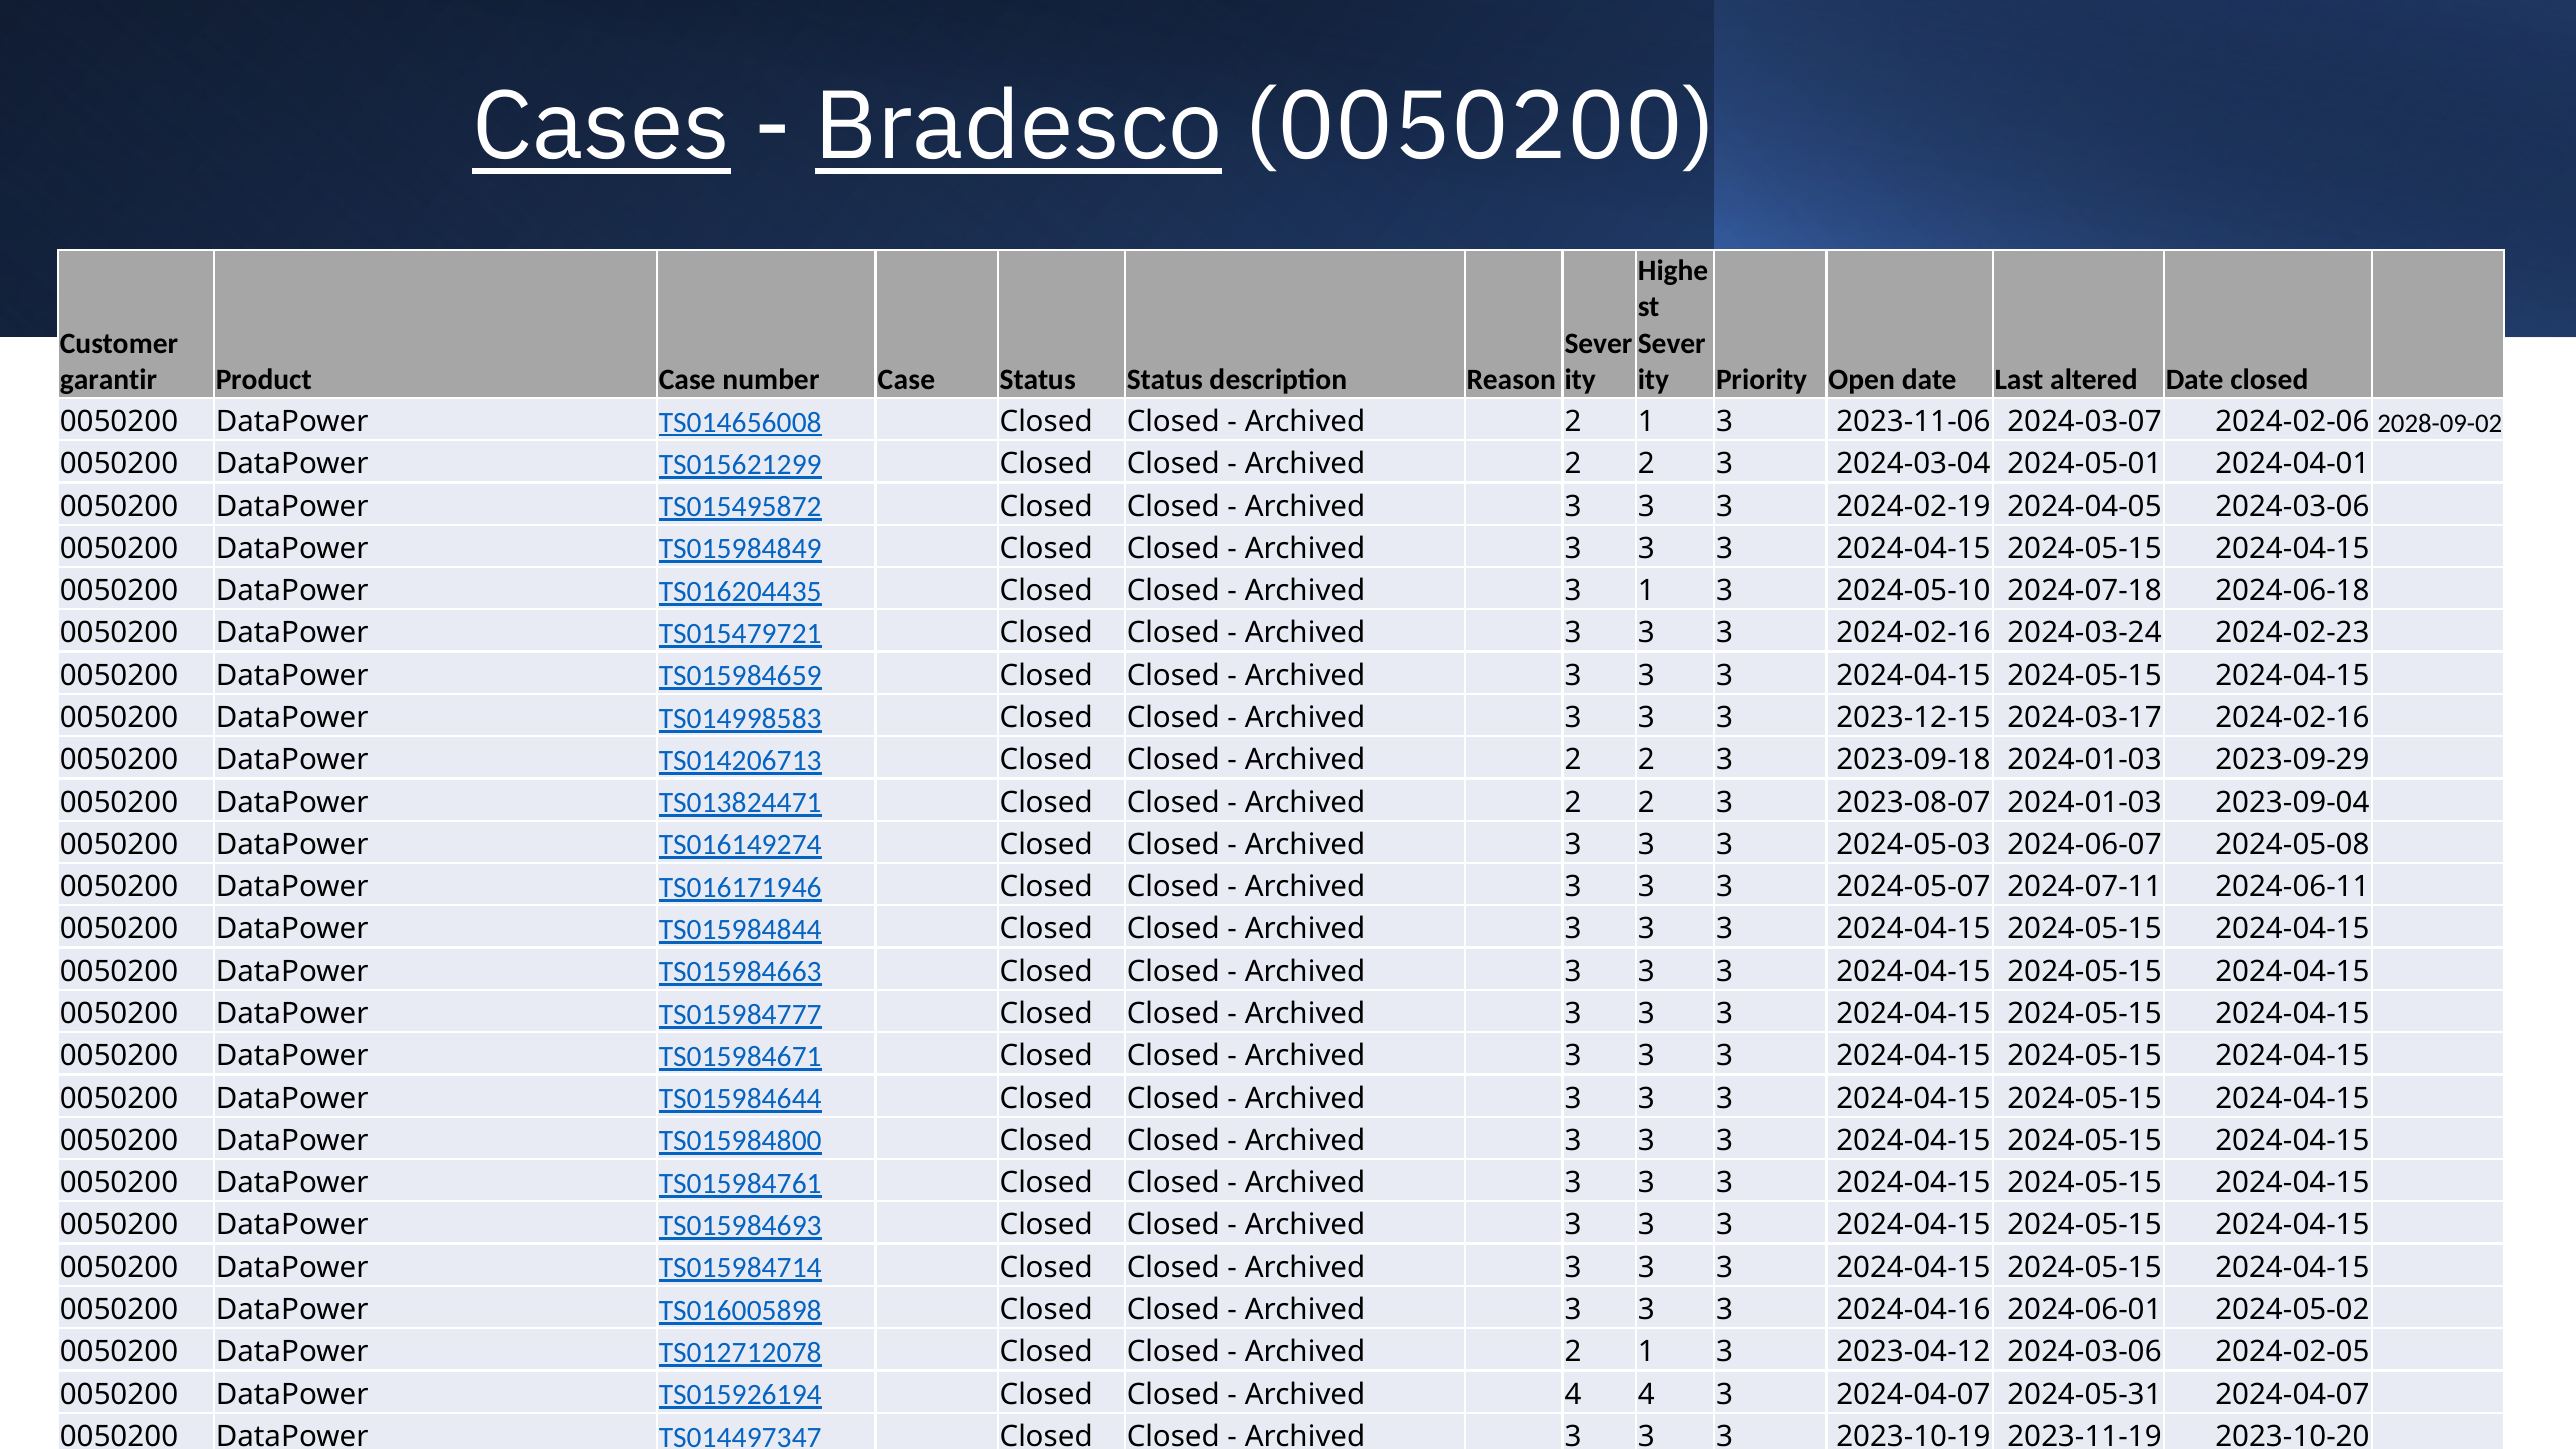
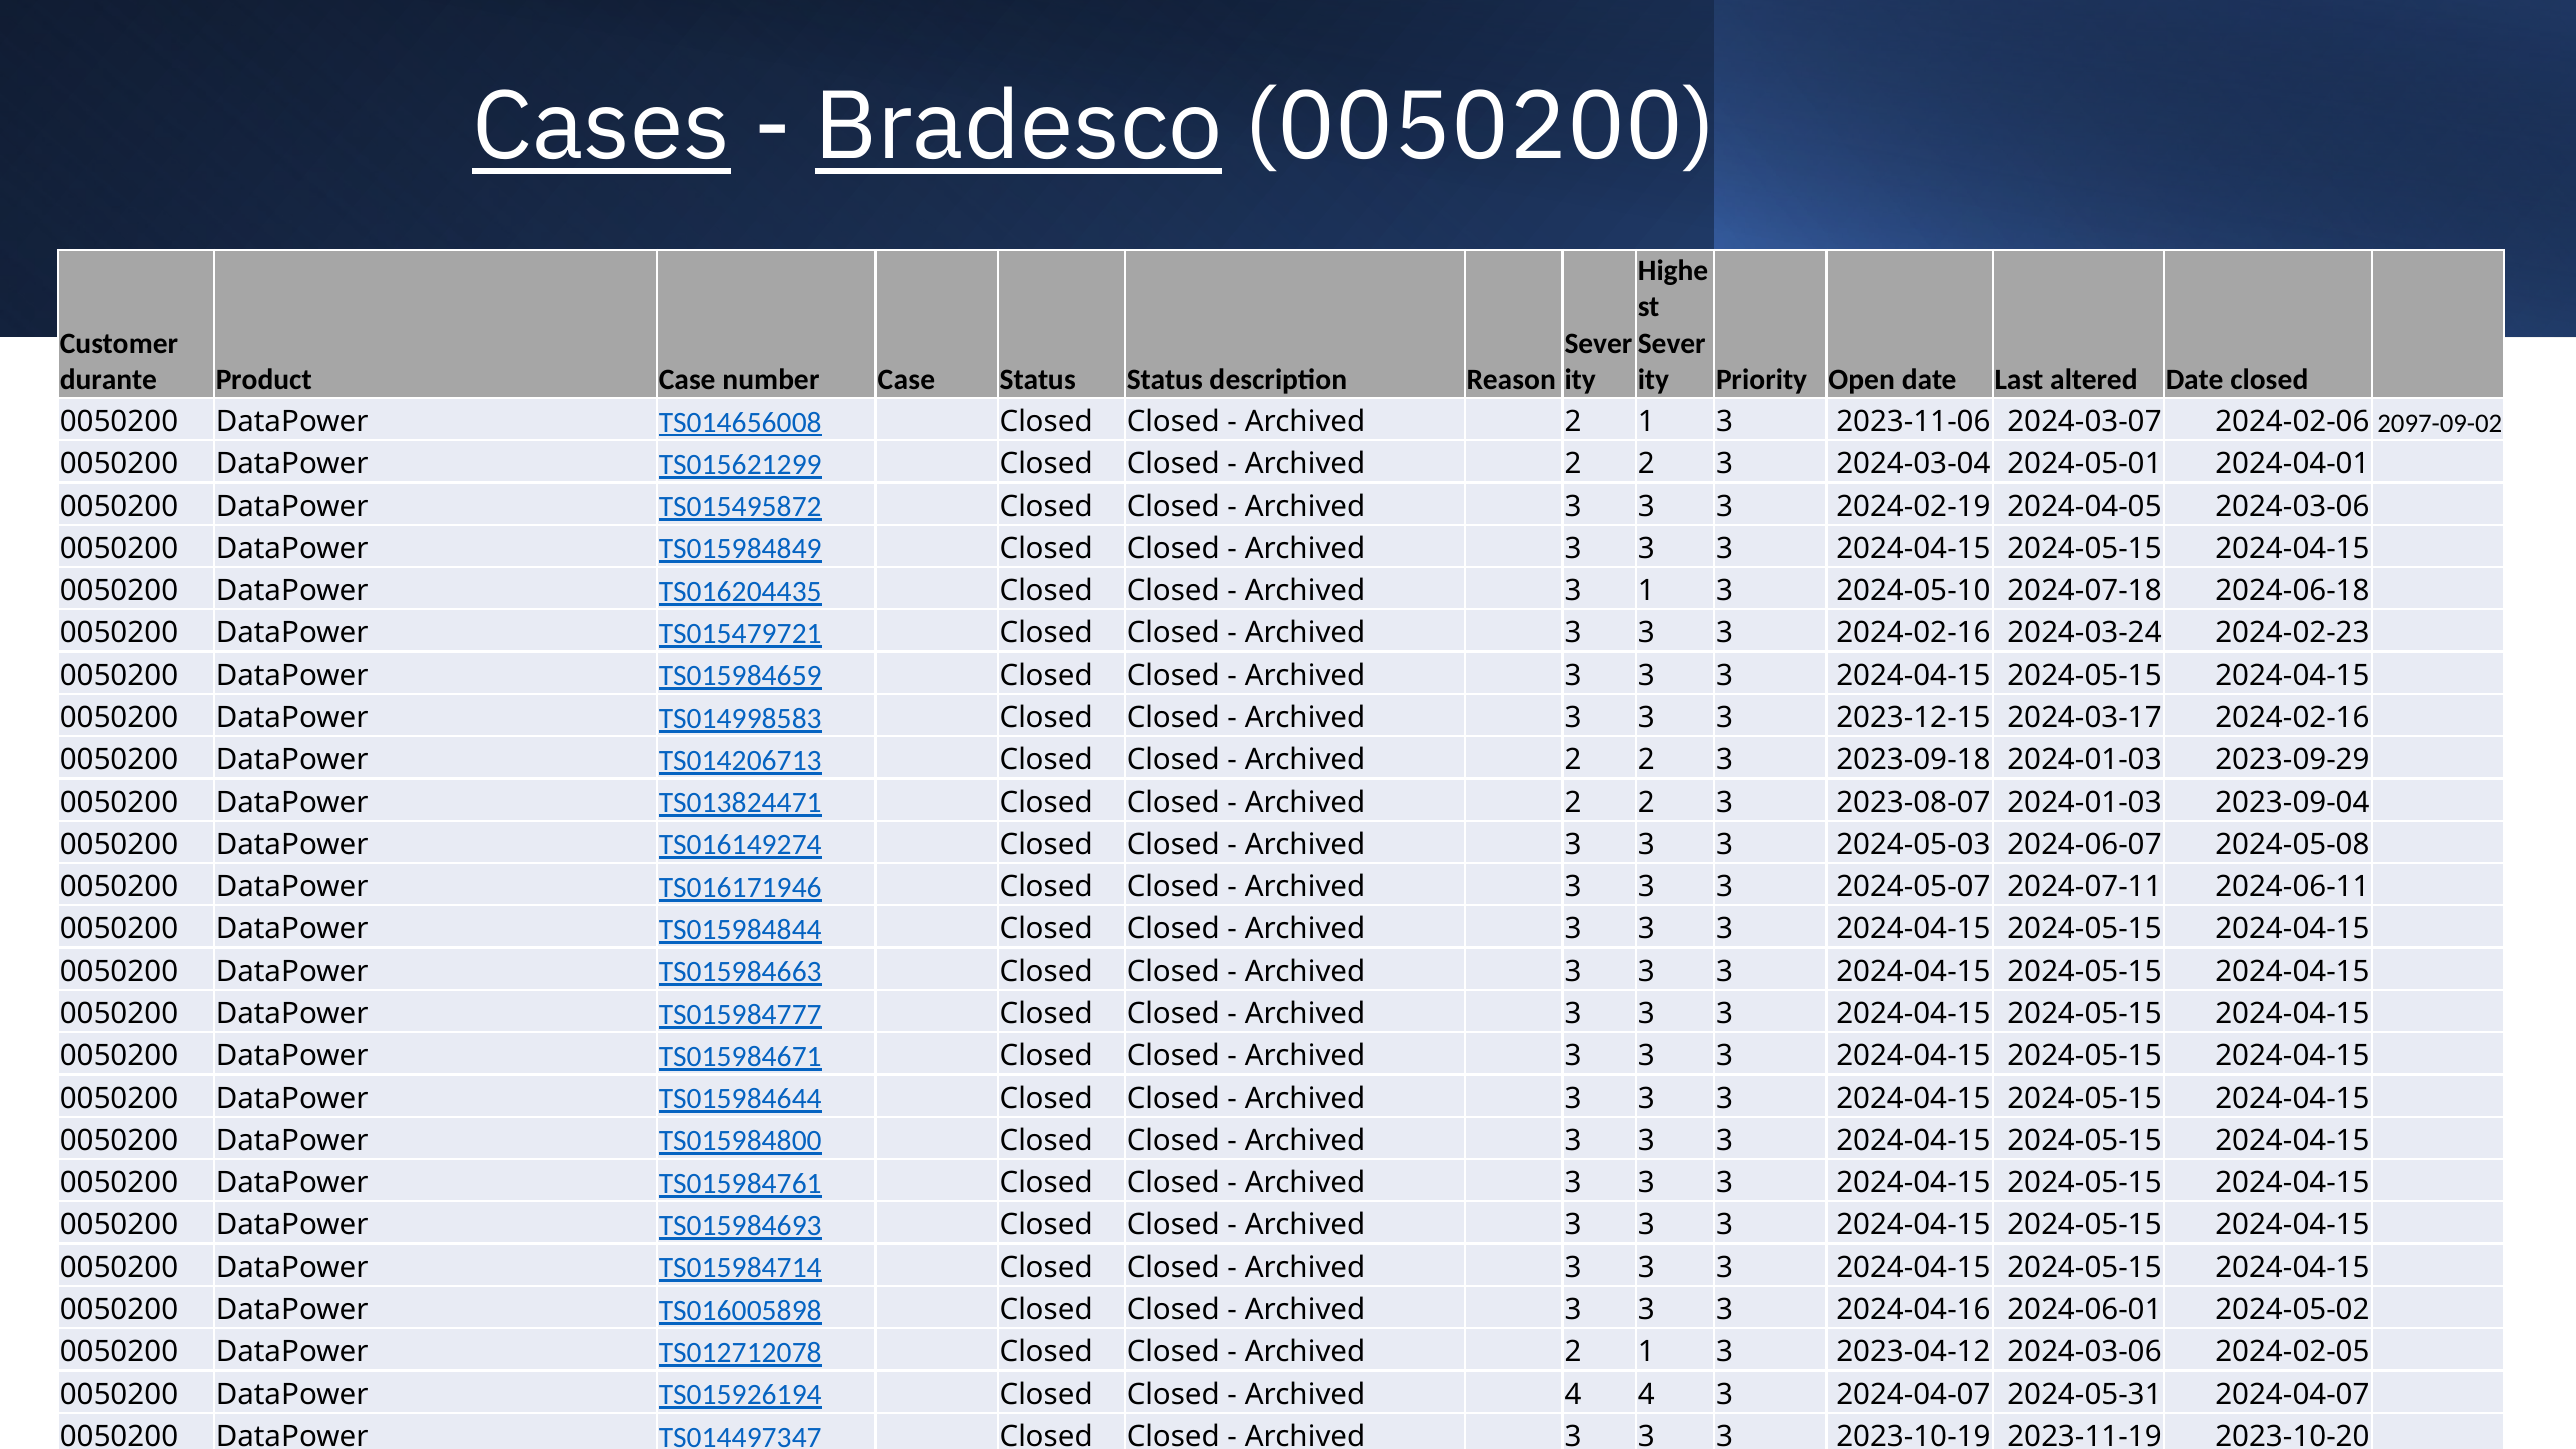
garantir: garantir -> durante
2028-09-02: 2028-09-02 -> 2097-09-02
